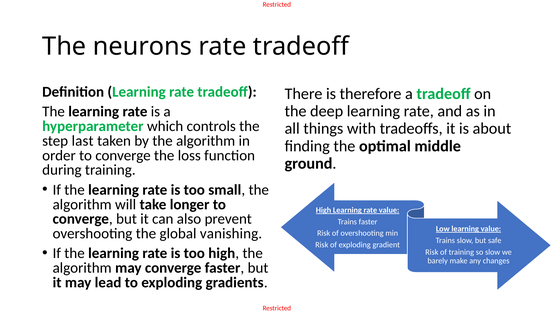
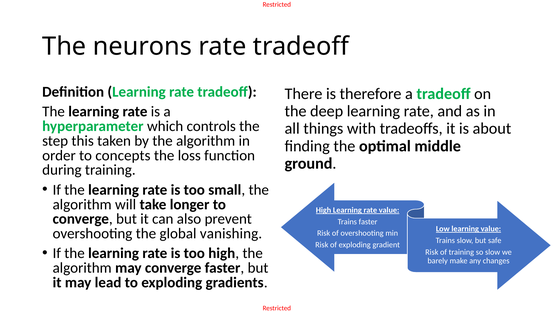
last: last -> this
order to converge: converge -> concepts
